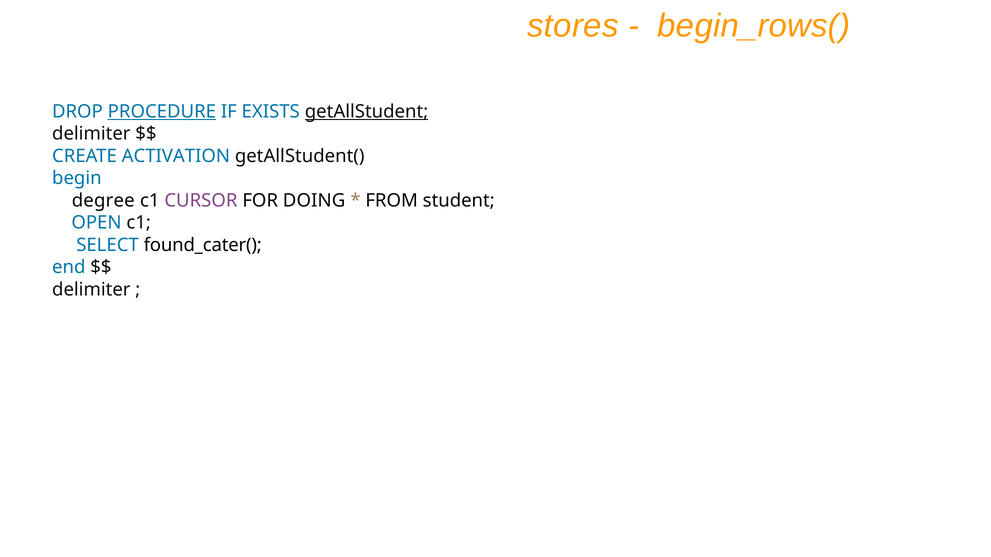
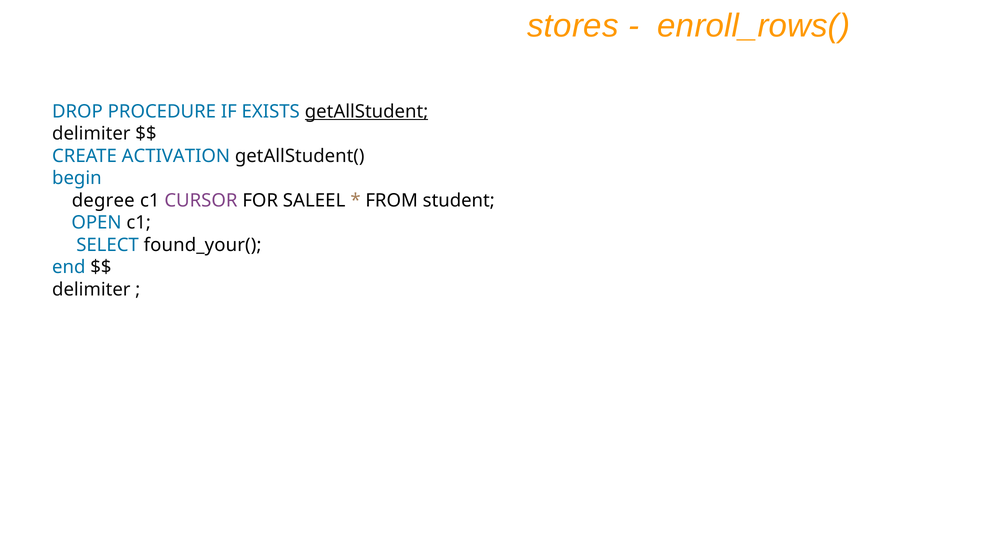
begin_rows(: begin_rows( -> enroll_rows(
PROCEDURE underline: present -> none
DOING: DOING -> SALEEL
found_cater(: found_cater( -> found_your(
